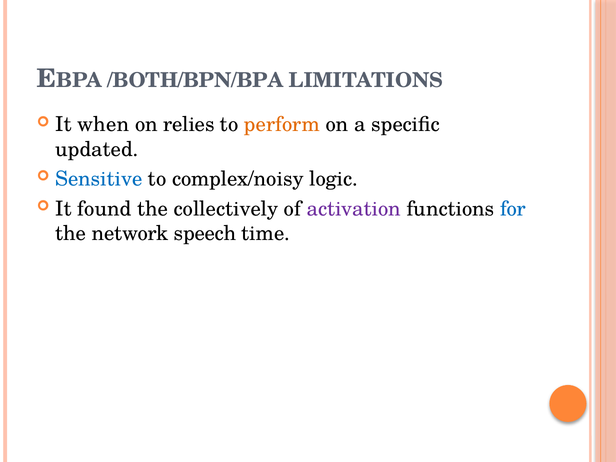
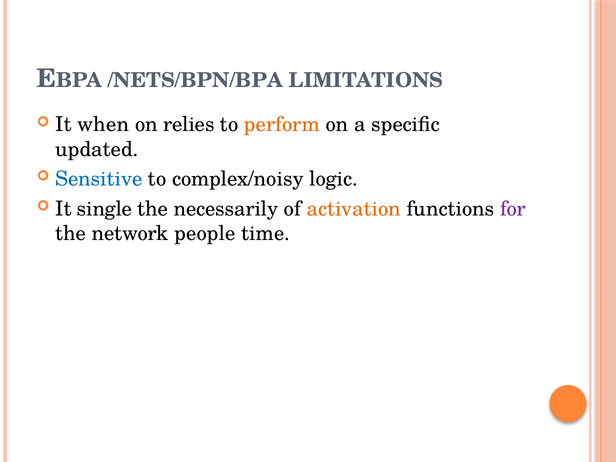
/BOTH/BPN/BPA: /BOTH/BPN/BPA -> /NETS/BPN/BPA
found: found -> single
collectively: collectively -> necessarily
activation colour: purple -> orange
for colour: blue -> purple
speech: speech -> people
